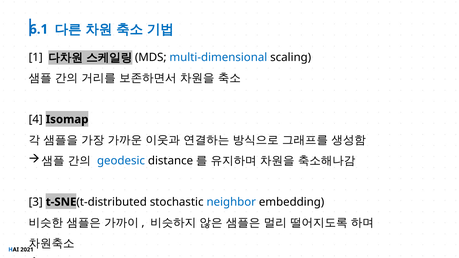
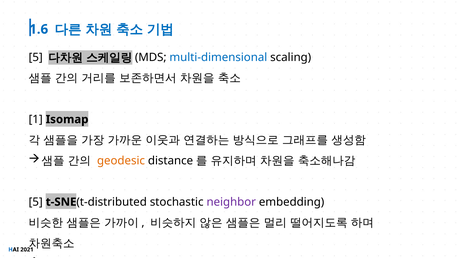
6.1: 6.1 -> 1.6
1 at (36, 58): 1 -> 5
4: 4 -> 1
geodesic colour: blue -> orange
3 at (36, 202): 3 -> 5
neighbor colour: blue -> purple
